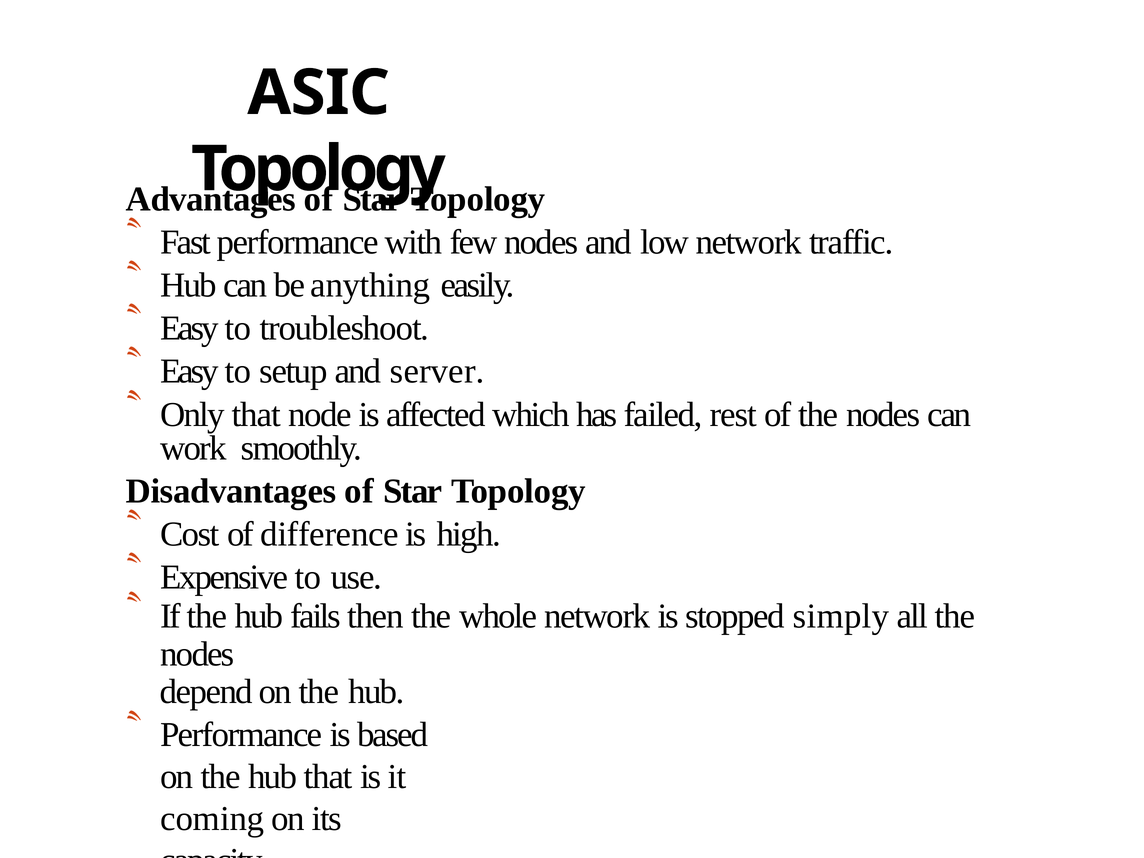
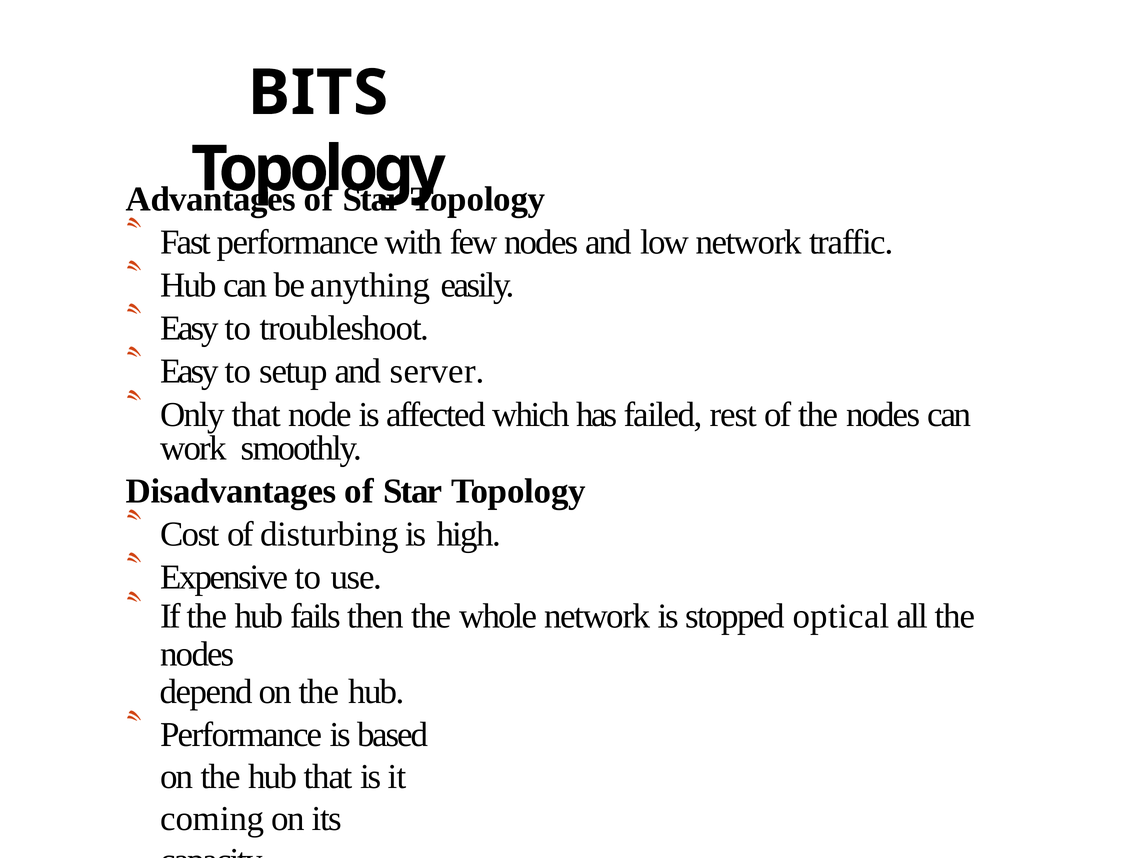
ASIC: ASIC -> BITS
difference: difference -> disturbing
simply: simply -> optical
